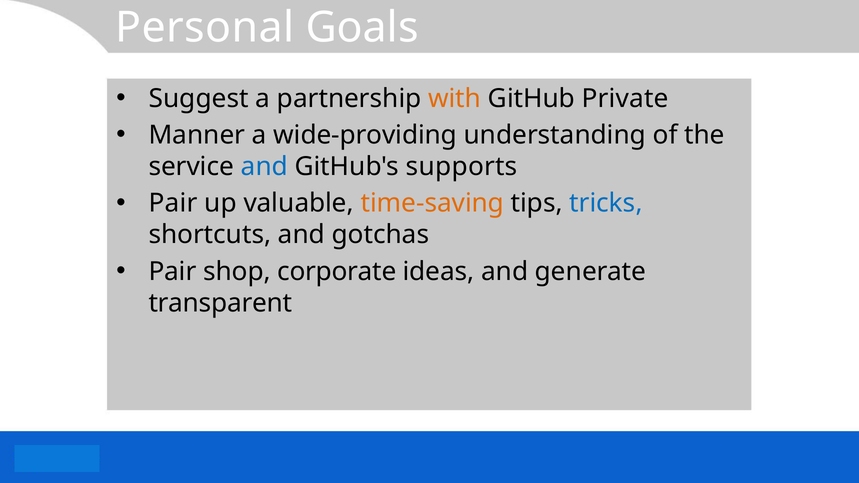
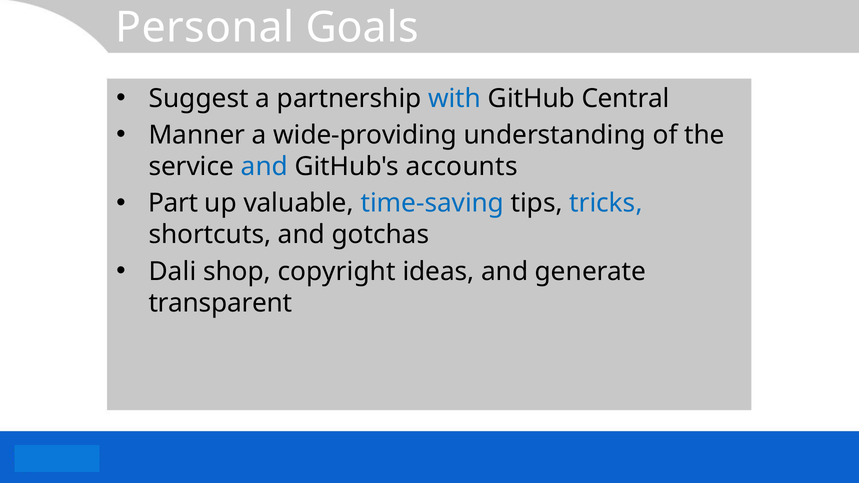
with colour: orange -> blue
Private: Private -> Central
supports: supports -> accounts
Pair at (173, 203): Pair -> Part
time-saving colour: orange -> blue
Pair at (173, 272): Pair -> Dali
corporate: corporate -> copyright
